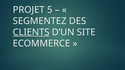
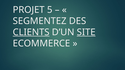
SITE underline: none -> present
